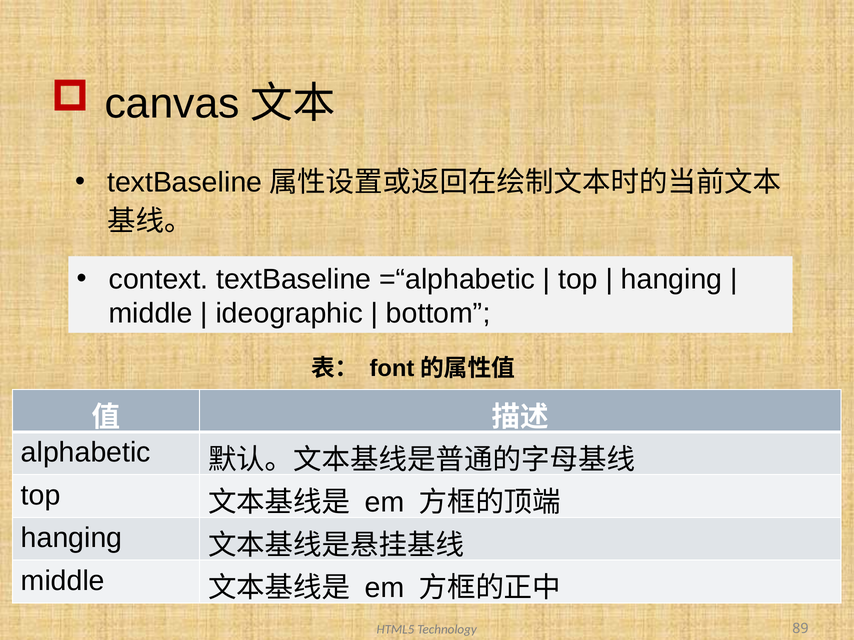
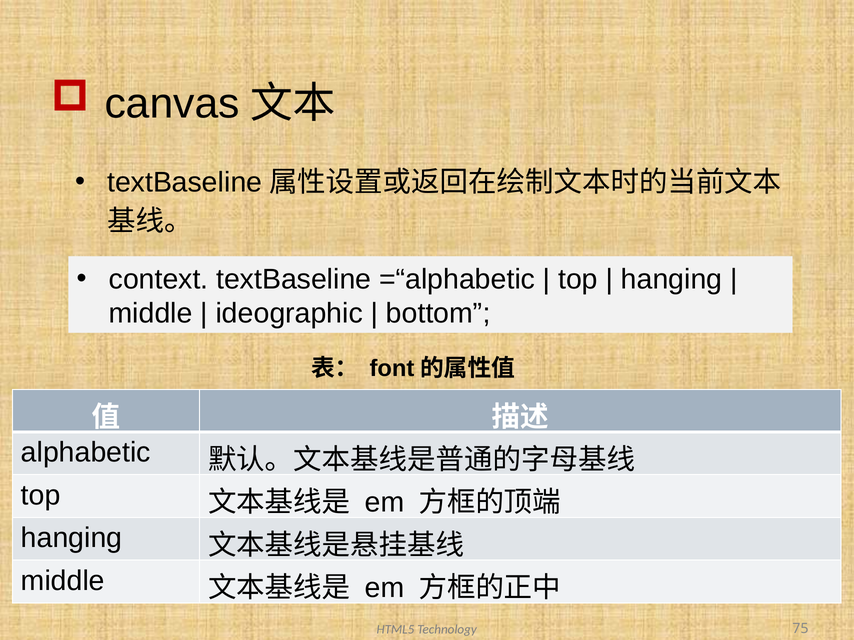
89: 89 -> 75
